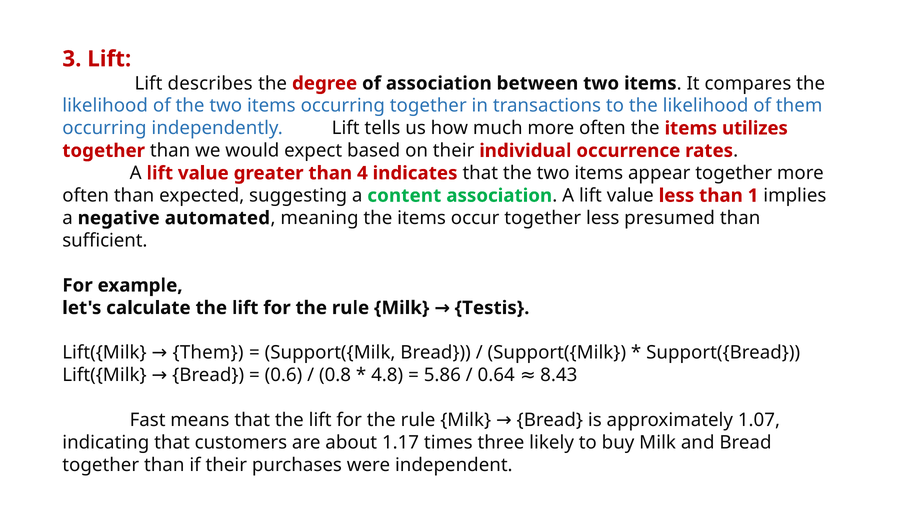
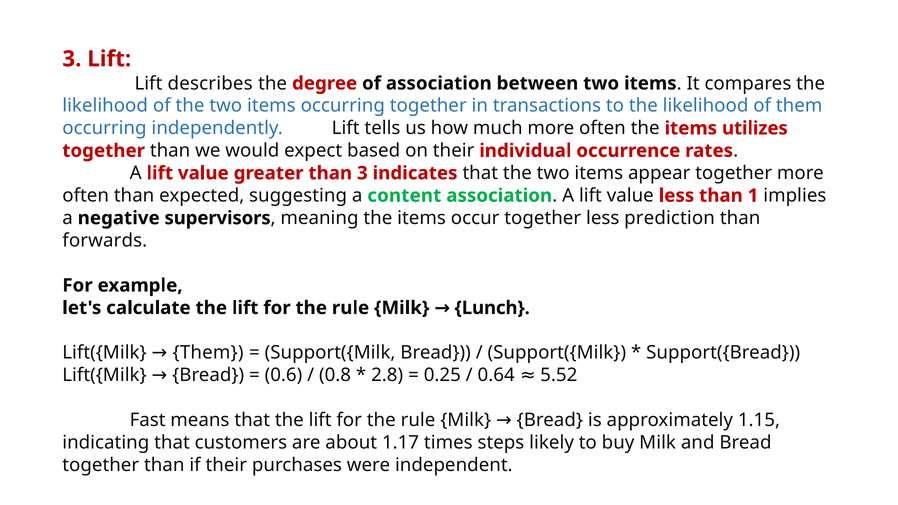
than 4: 4 -> 3
automated: automated -> supervisors
presumed: presumed -> prediction
sufficient: sufficient -> forwards
Testis: Testis -> Lunch
4.8: 4.8 -> 2.8
5.86: 5.86 -> 0.25
8.43: 8.43 -> 5.52
1.07: 1.07 -> 1.15
three: three -> steps
